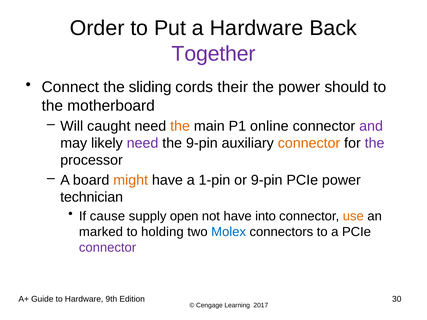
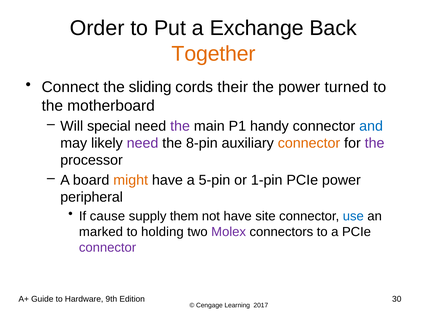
a Hardware: Hardware -> Exchange
Together colour: purple -> orange
should: should -> turned
caught: caught -> special
the at (180, 126) colour: orange -> purple
online: online -> handy
and colour: purple -> blue
the 9-pin: 9-pin -> 8-pin
1-pin: 1-pin -> 5-pin
or 9-pin: 9-pin -> 1-pin
technician: technician -> peripheral
open: open -> them
into: into -> site
use colour: orange -> blue
Molex colour: blue -> purple
